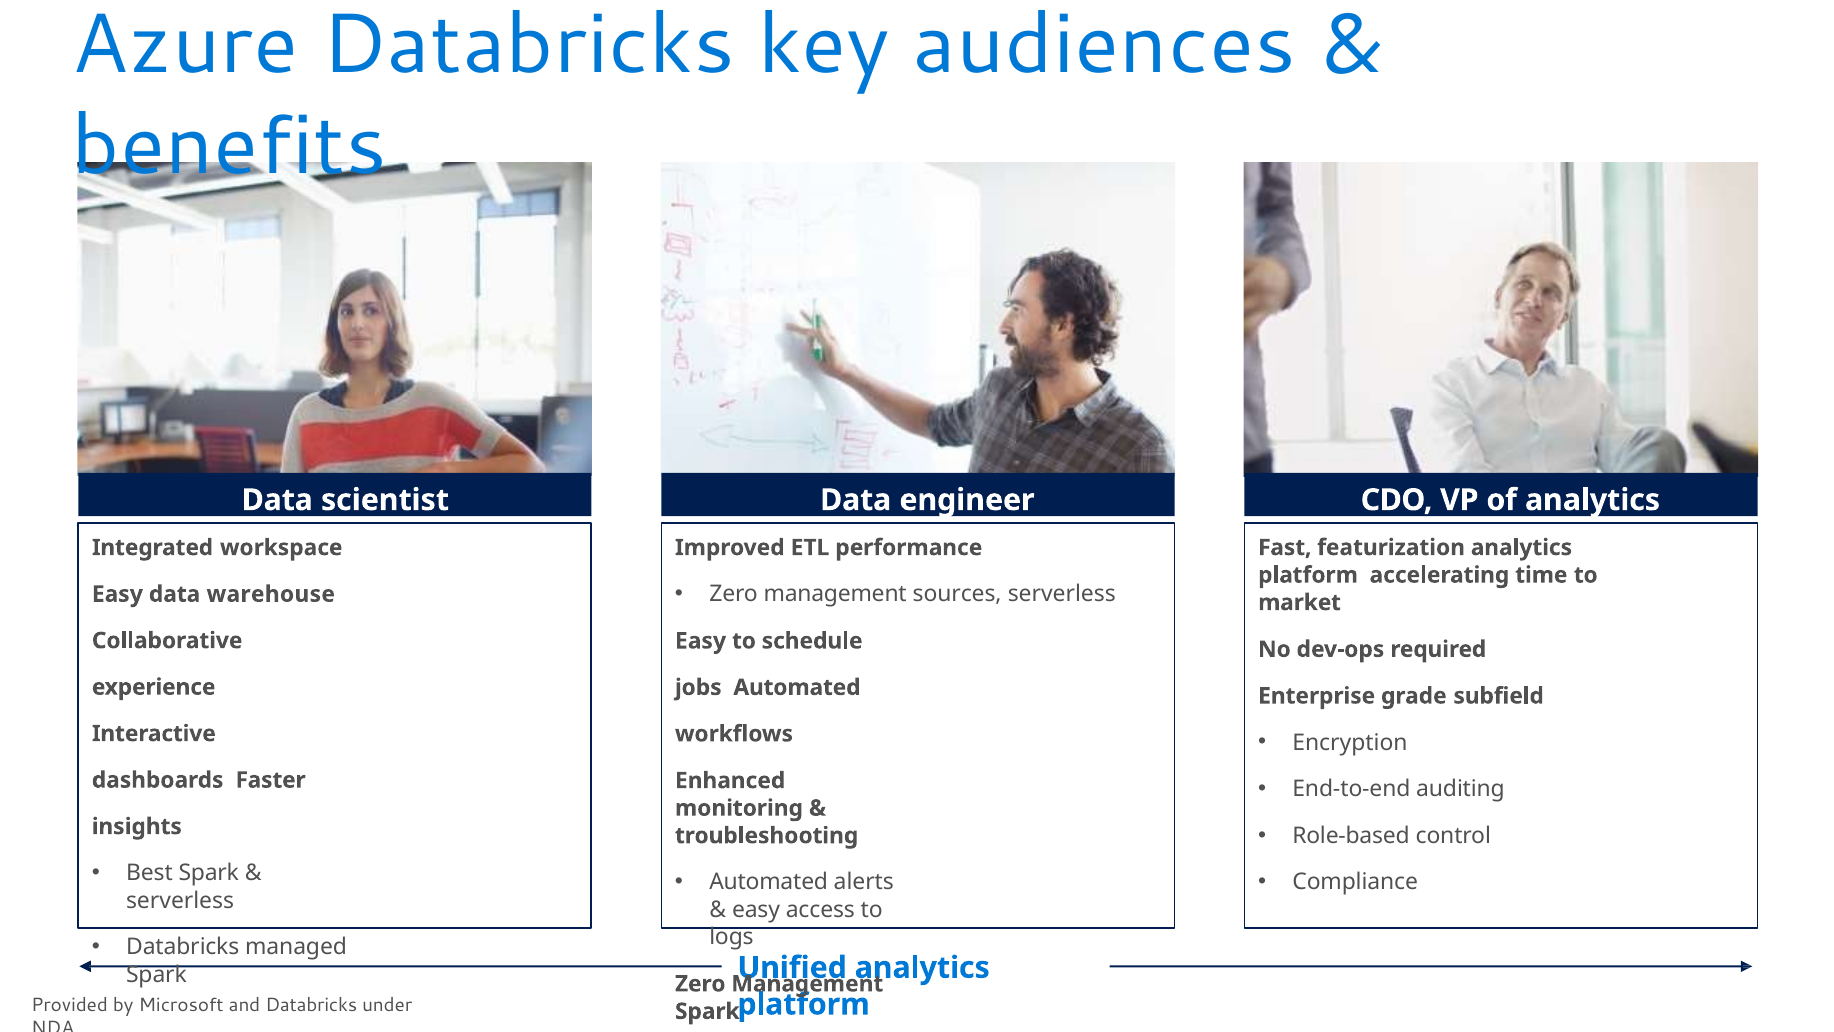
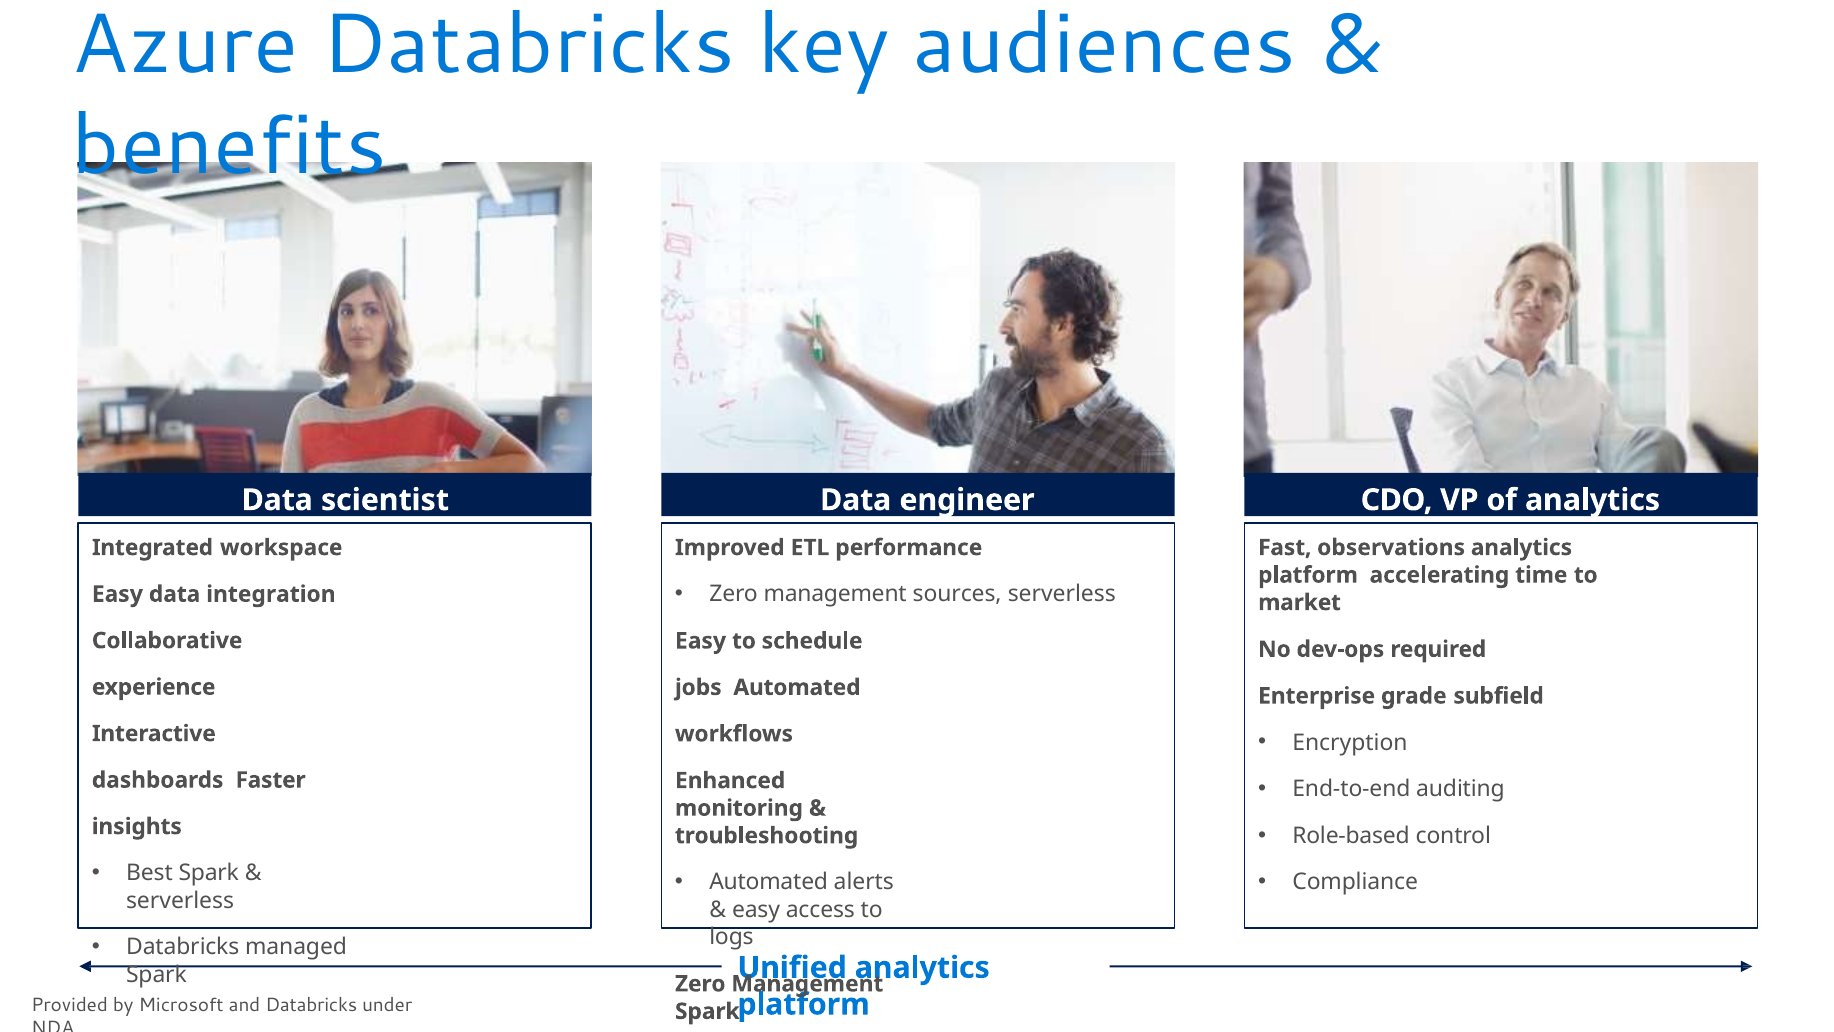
featurization: featurization -> observations
warehouse: warehouse -> integration
